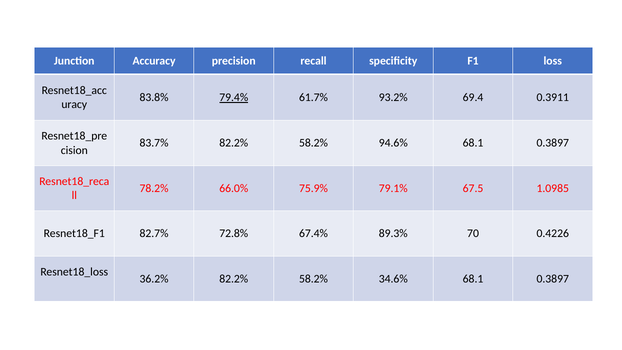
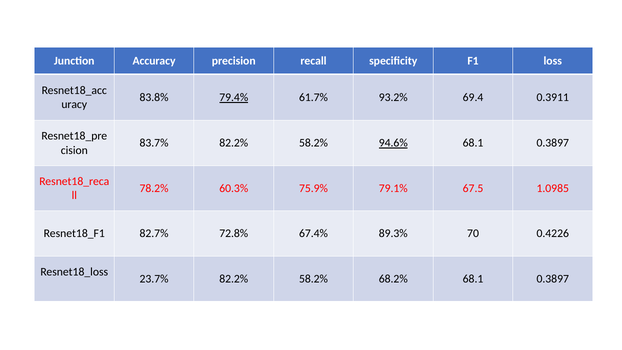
94.6% underline: none -> present
66.0%: 66.0% -> 60.3%
36.2%: 36.2% -> 23.7%
34.6%: 34.6% -> 68.2%
